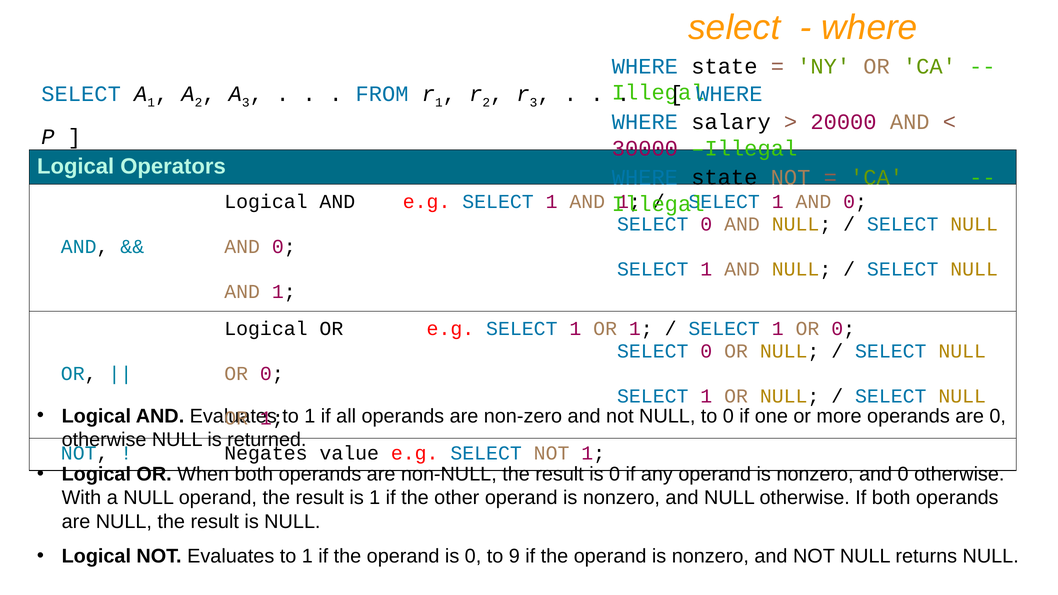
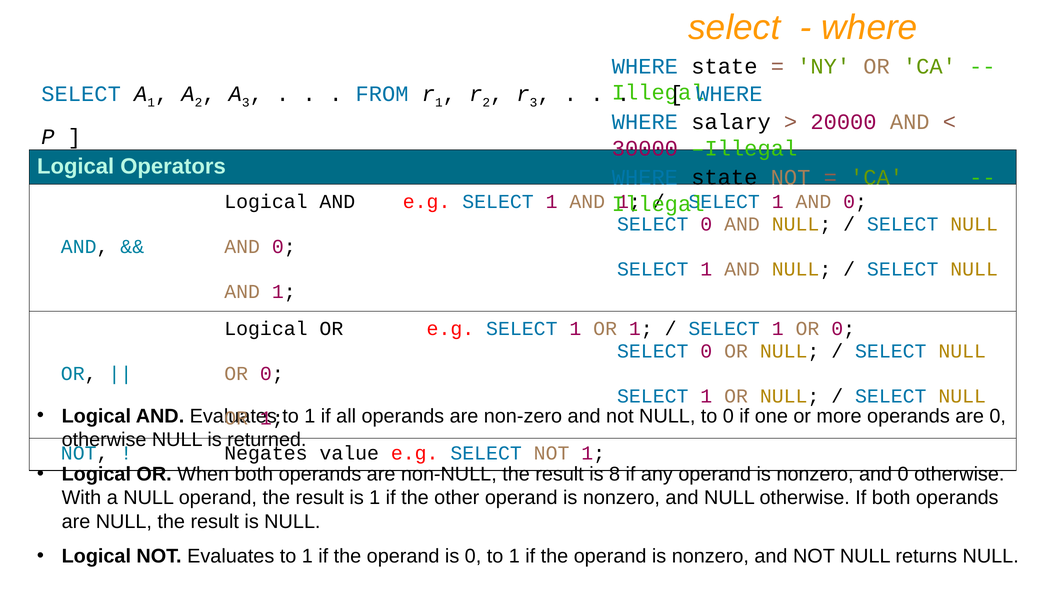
result is 0: 0 -> 8
0 to 9: 9 -> 1
